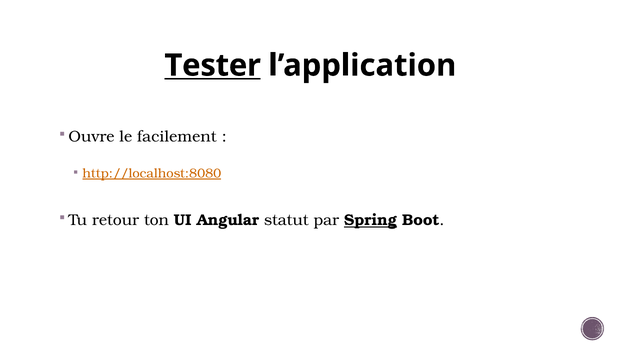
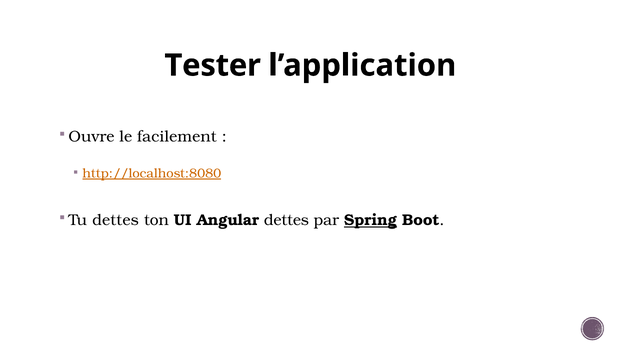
Tester underline: present -> none
retour at (116, 221): retour -> dettes
Angular statut: statut -> dettes
